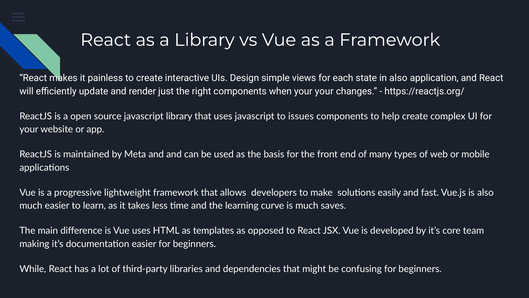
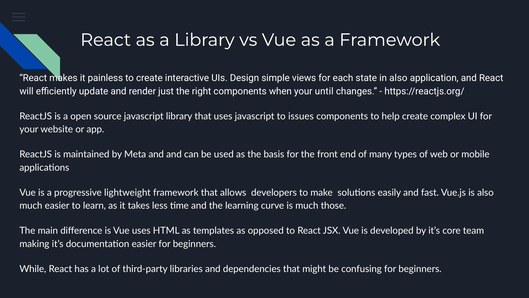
your your: your -> until
saves: saves -> those
